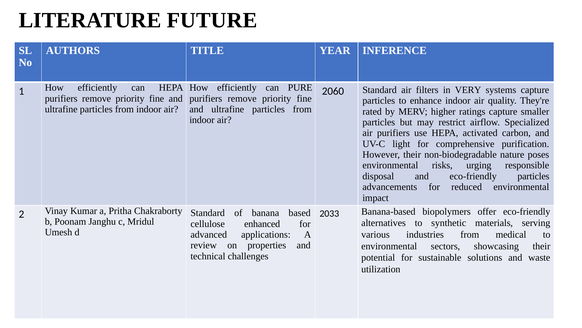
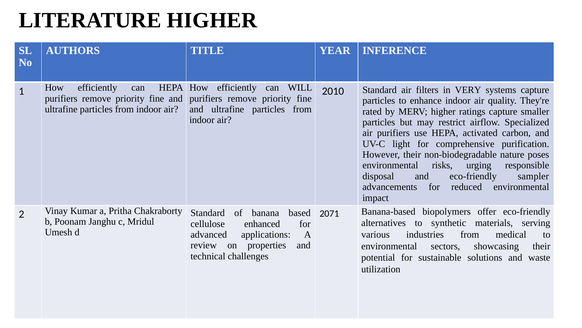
LITERATURE FUTURE: FUTURE -> HIGHER
PURE: PURE -> WILL
2060: 2060 -> 2010
eco-friendly particles: particles -> sampler
2033: 2033 -> 2071
